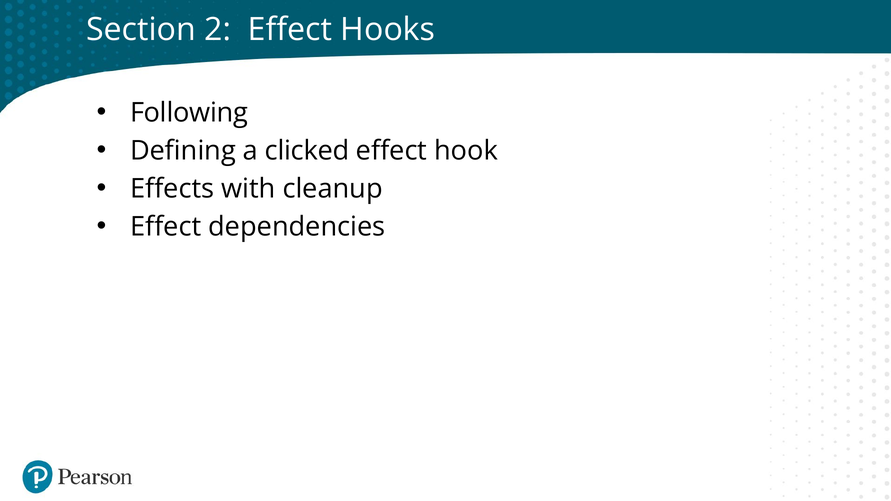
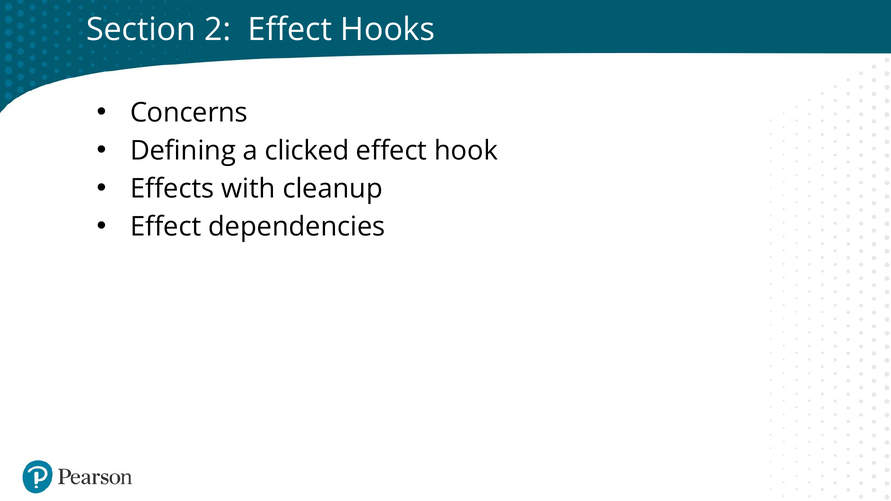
Following: Following -> Concerns
